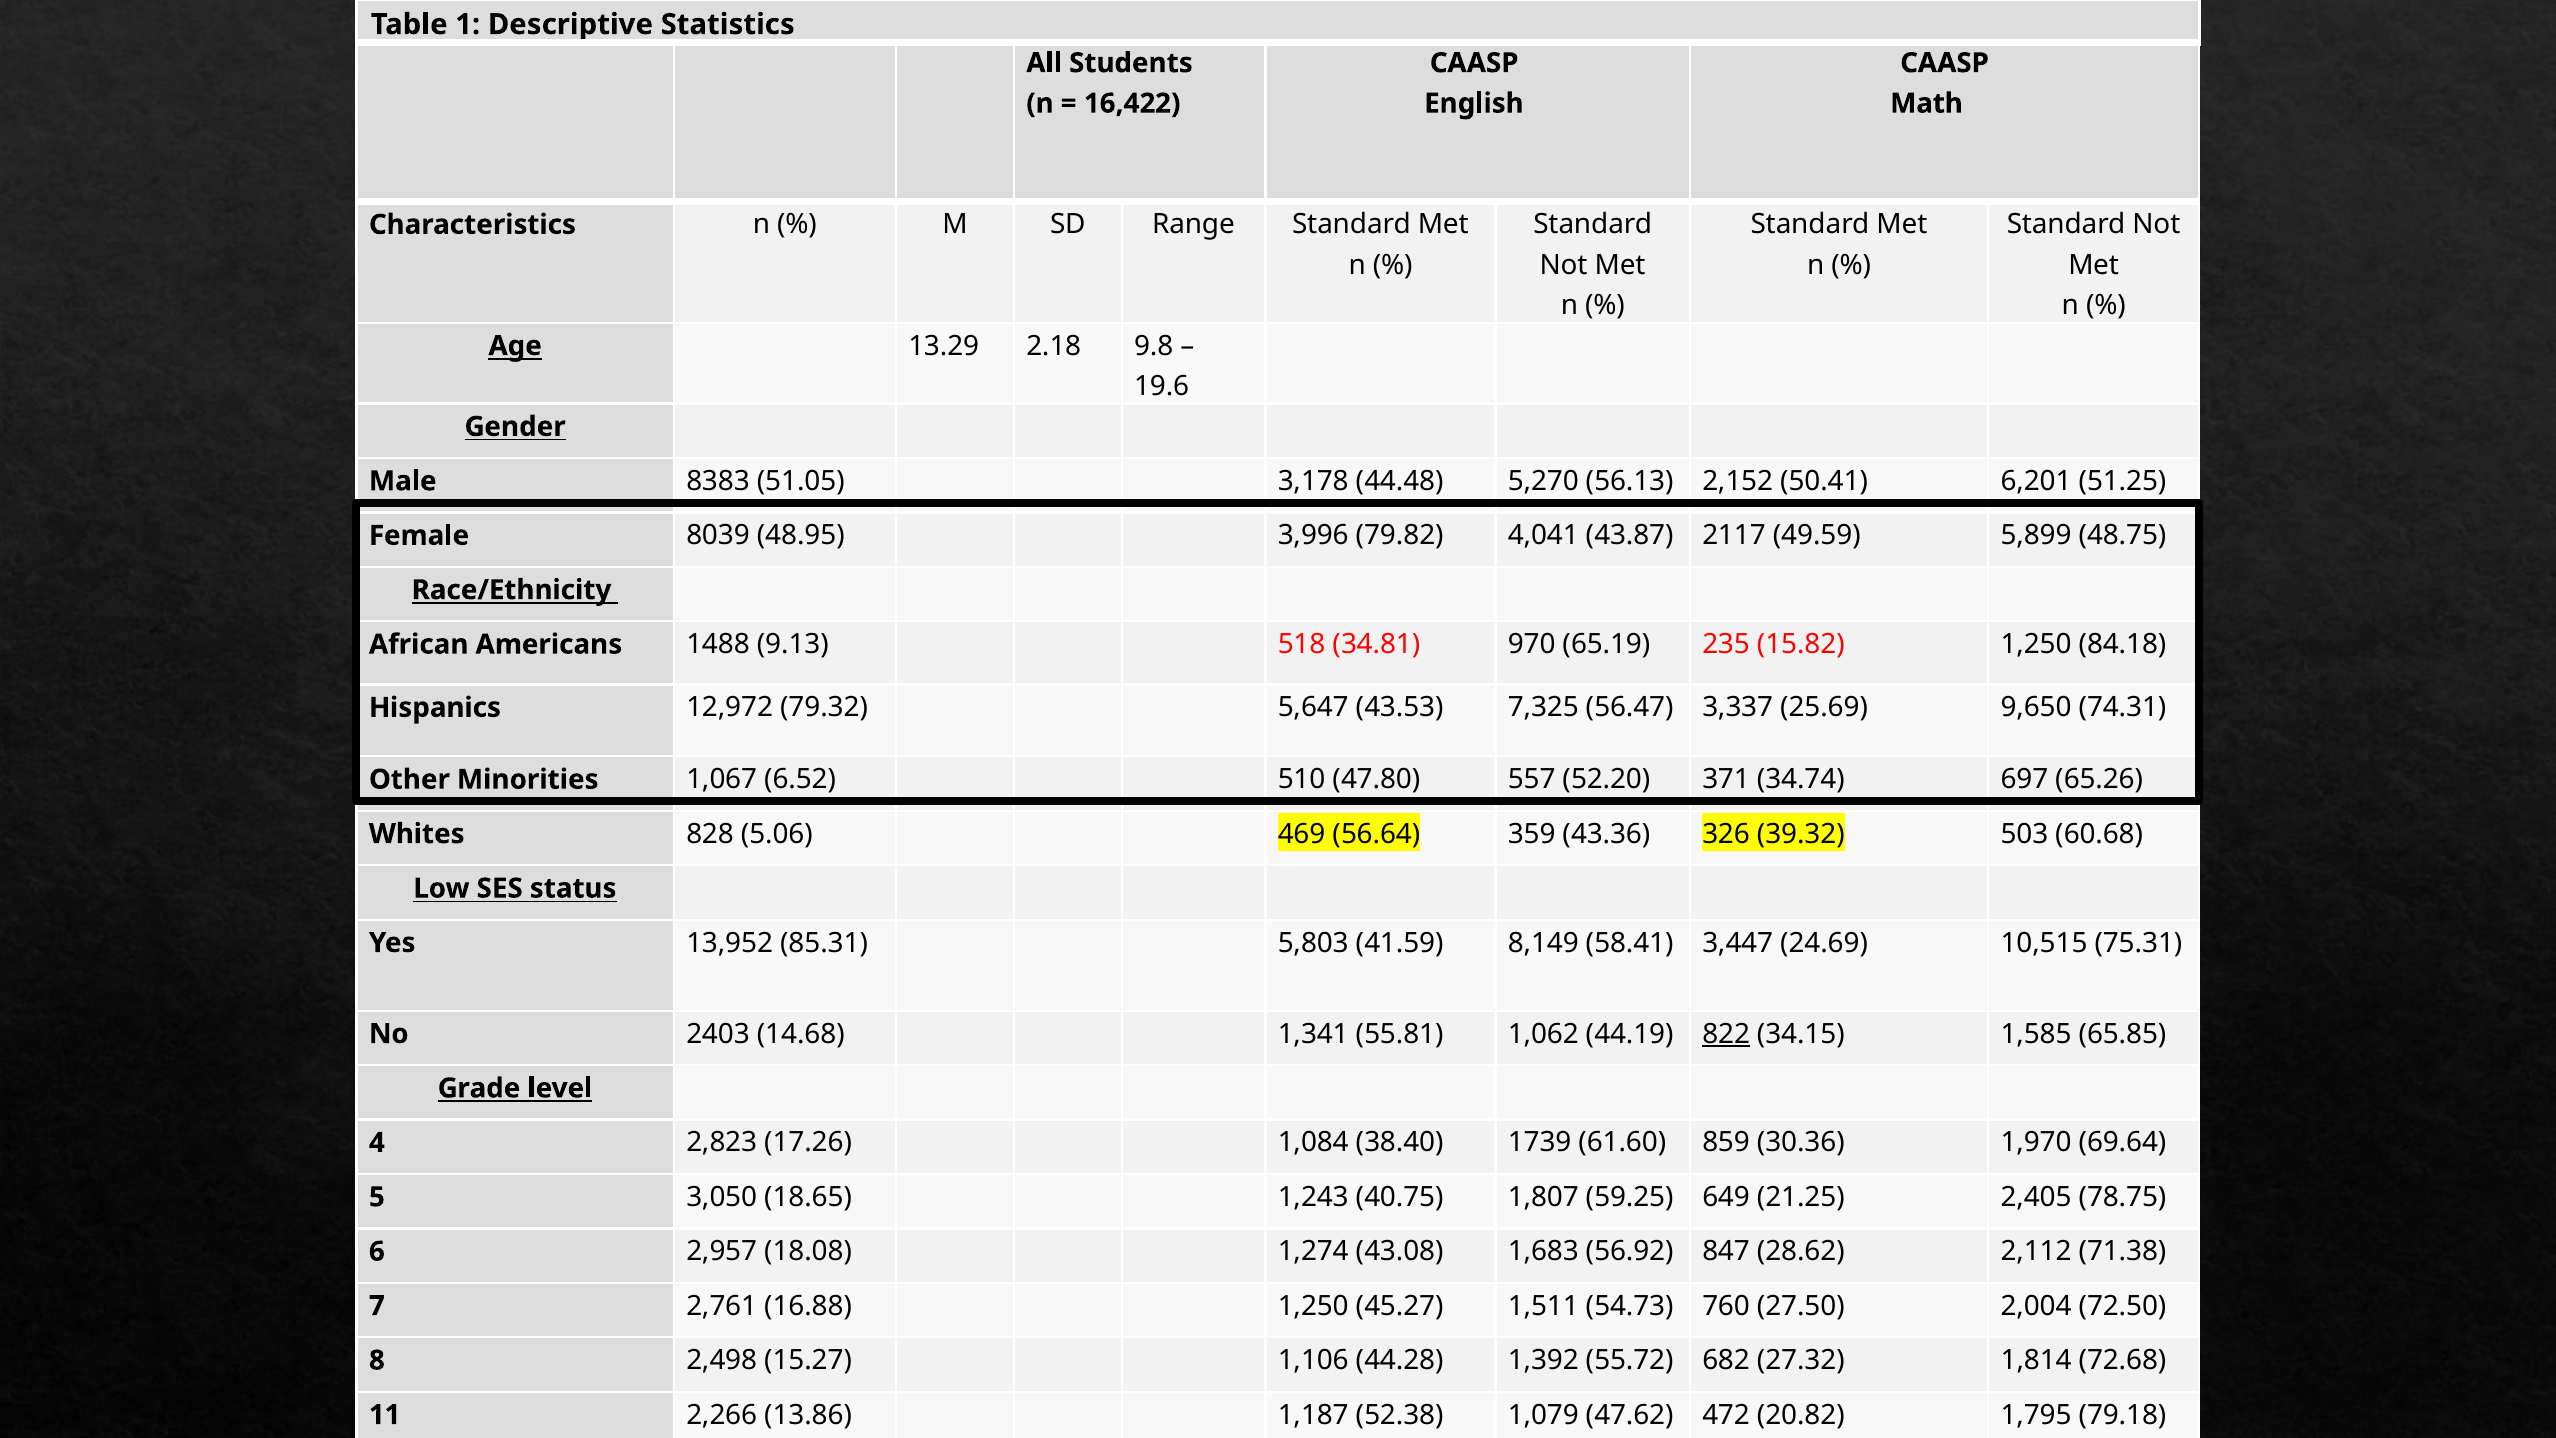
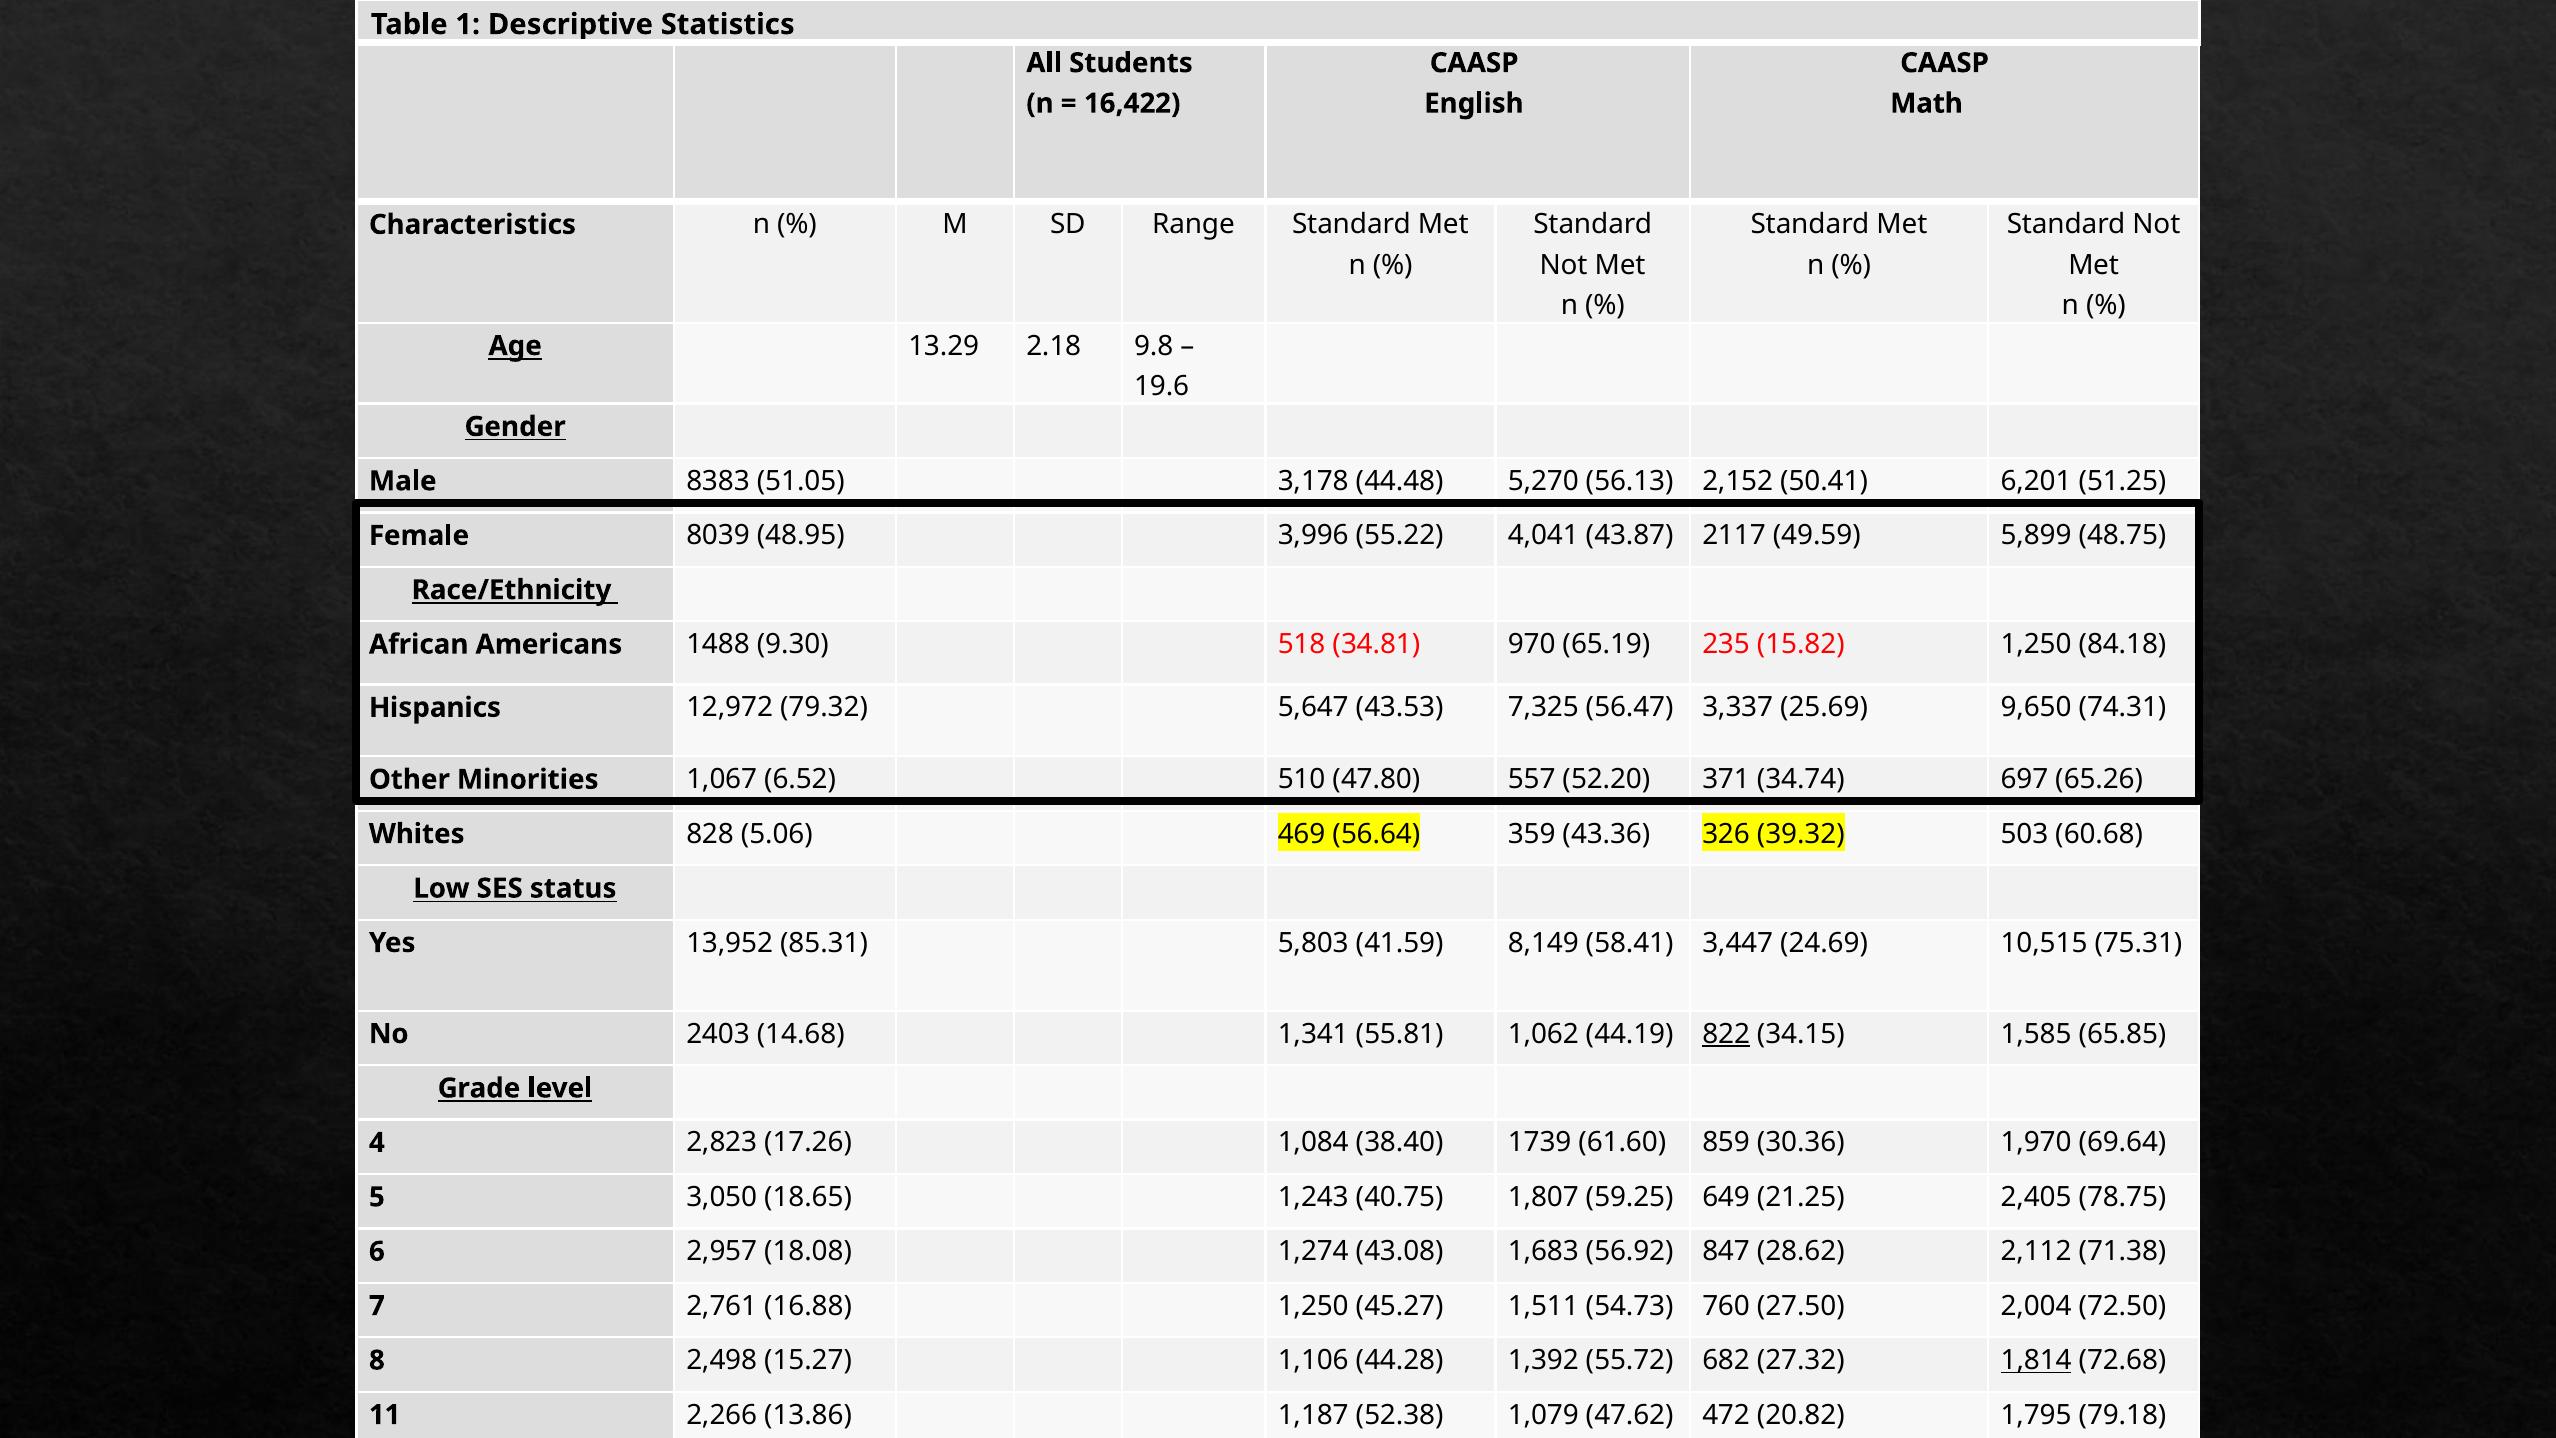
79.82: 79.82 -> 55.22
9.13: 9.13 -> 9.30
1,814 underline: none -> present
